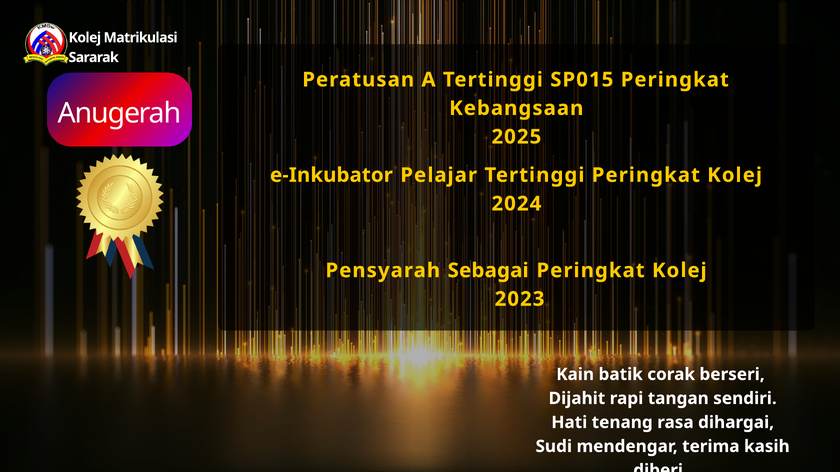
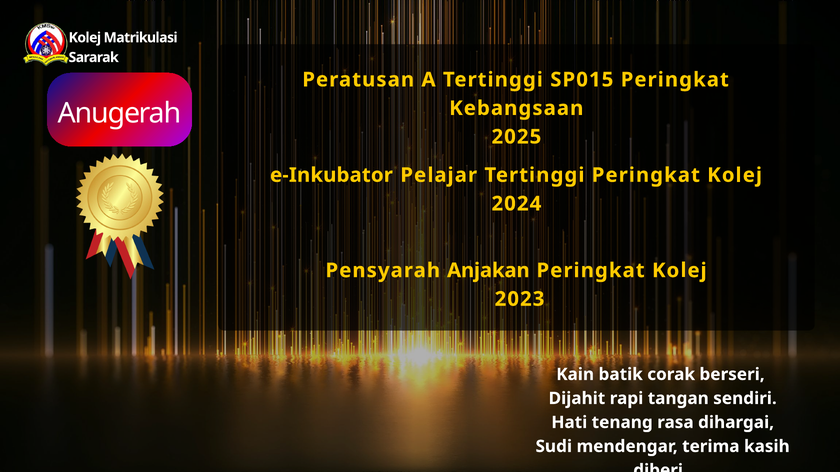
Sebagai: Sebagai -> Anjakan
